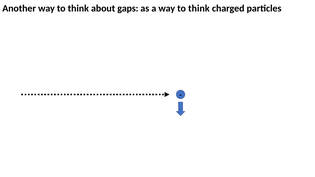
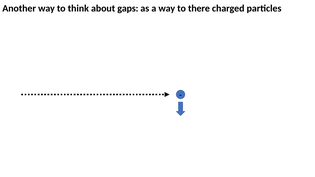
a way to think: think -> there
